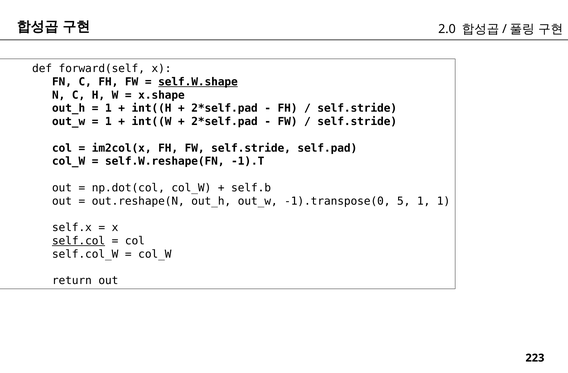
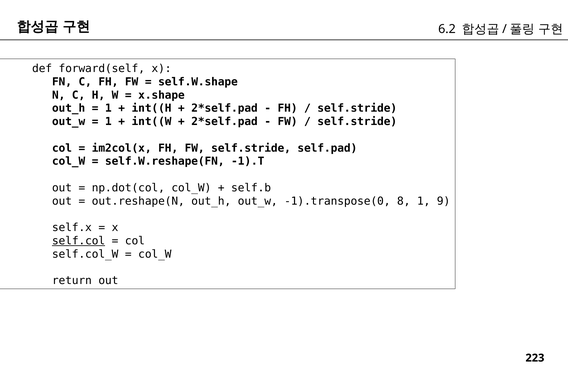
2.0: 2.0 -> 6.2
self.W.shape underline: present -> none
5: 5 -> 8
1 1: 1 -> 9
